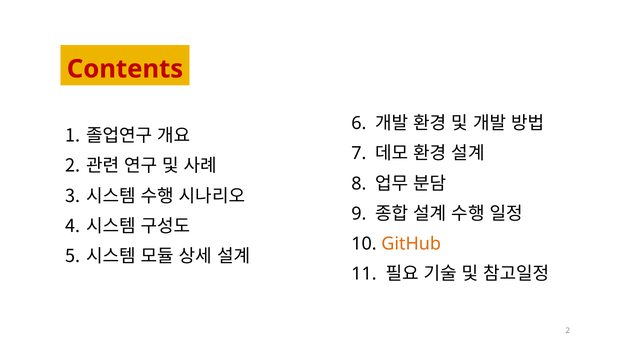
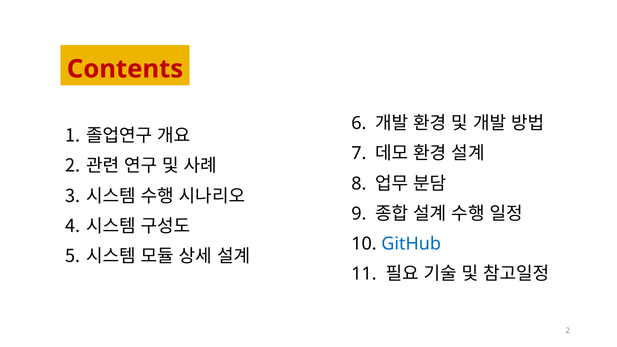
GitHub colour: orange -> blue
